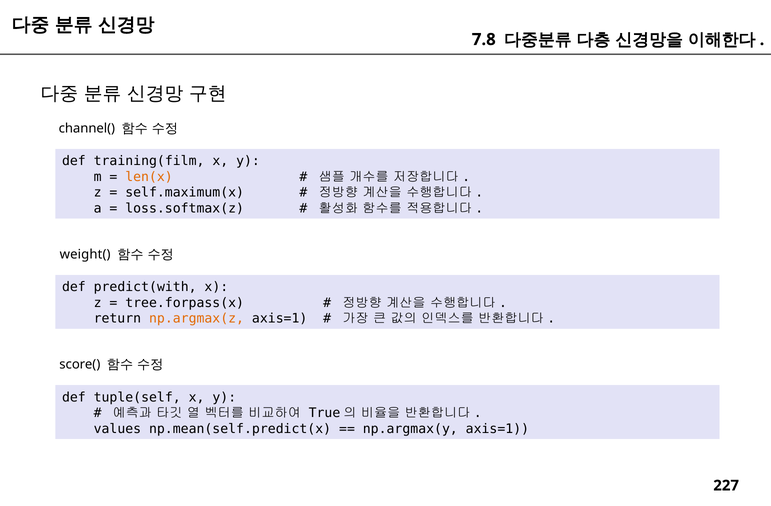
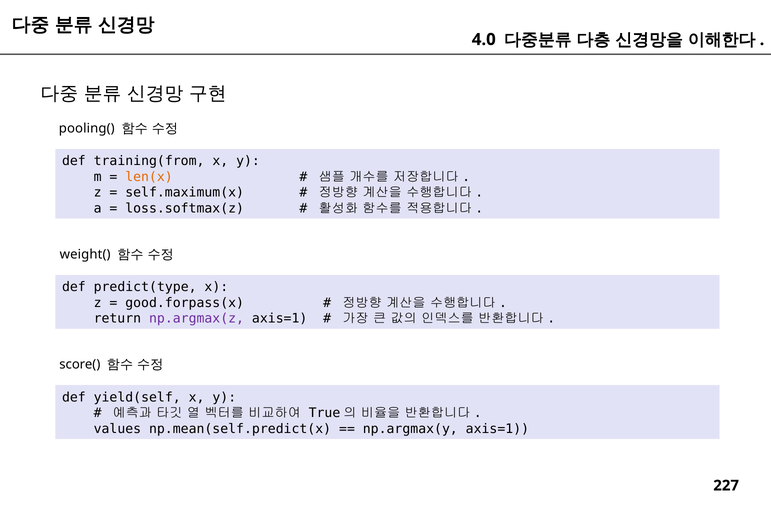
7.8: 7.8 -> 4.0
channel(: channel( -> pooling(
training(film: training(film -> training(from
predict(with: predict(with -> predict(type
tree.forpass(x: tree.forpass(x -> good.forpass(x
np.argmax(z colour: orange -> purple
tuple(self: tuple(self -> yield(self
